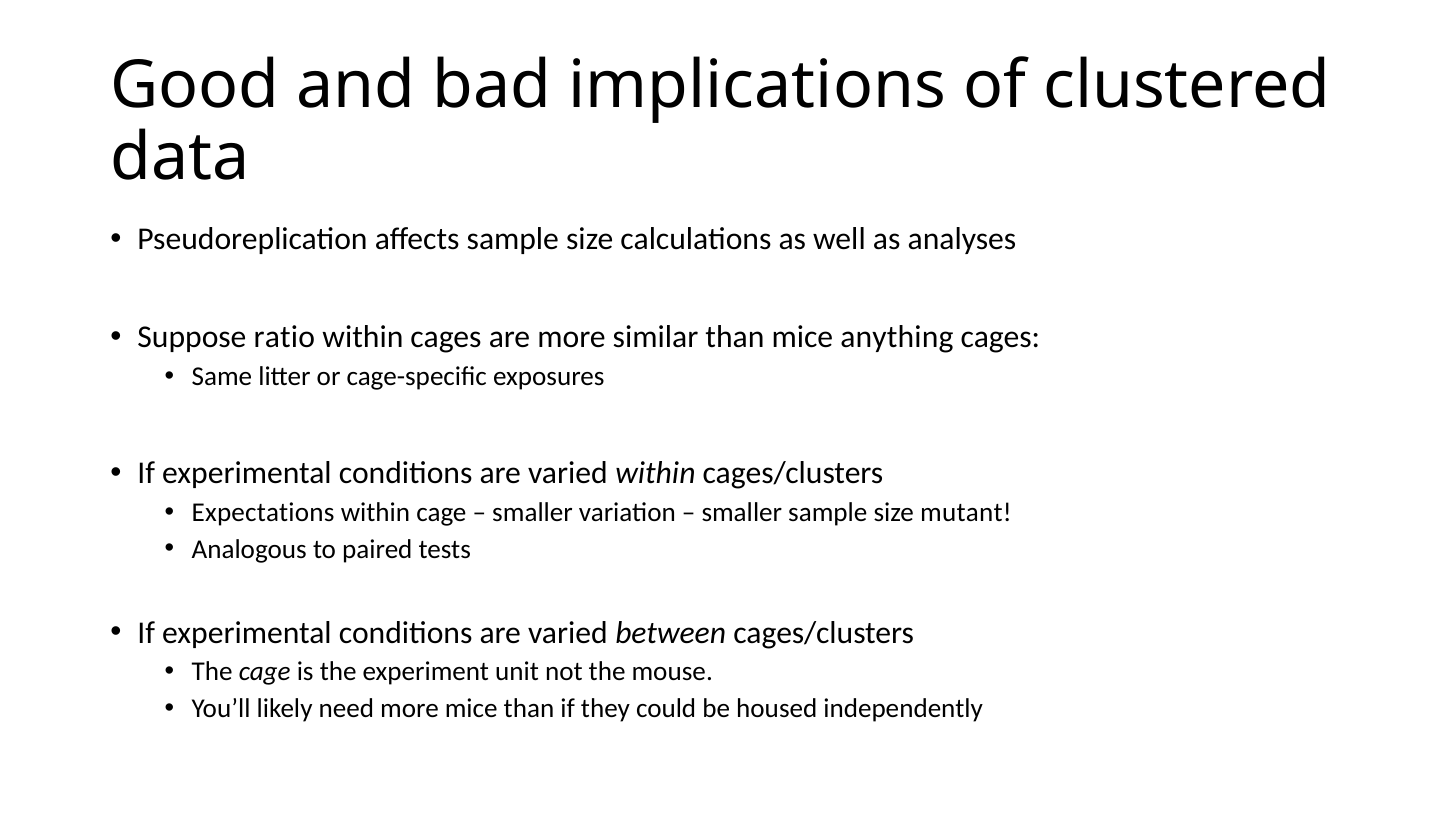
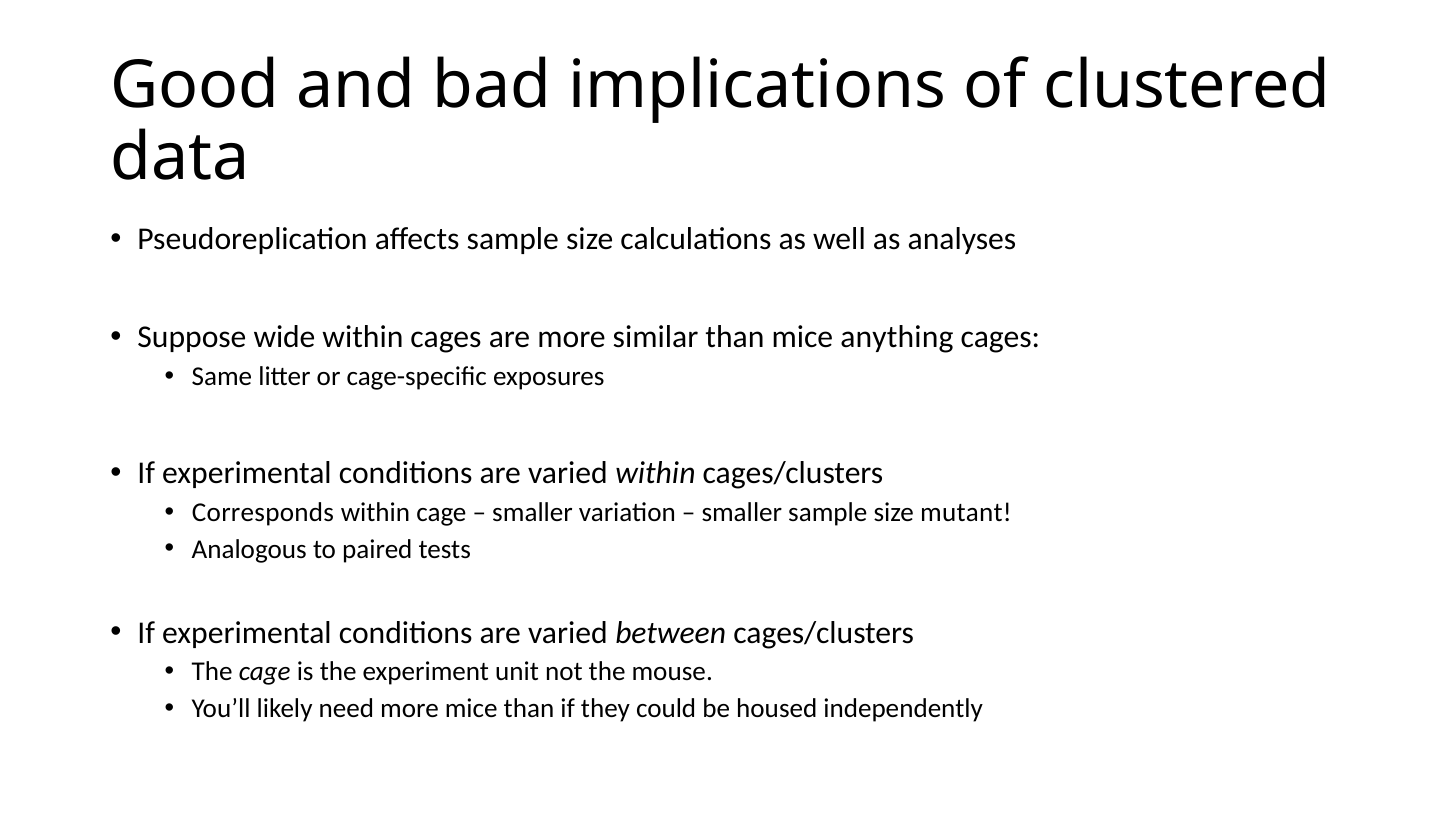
ratio: ratio -> wide
Expectations: Expectations -> Corresponds
